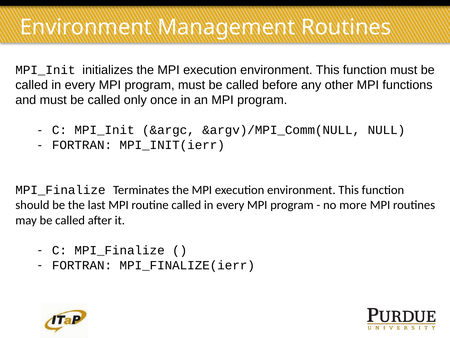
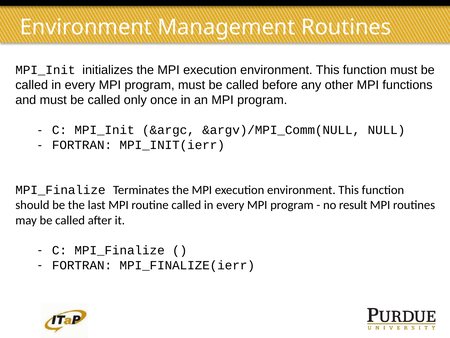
more: more -> result
